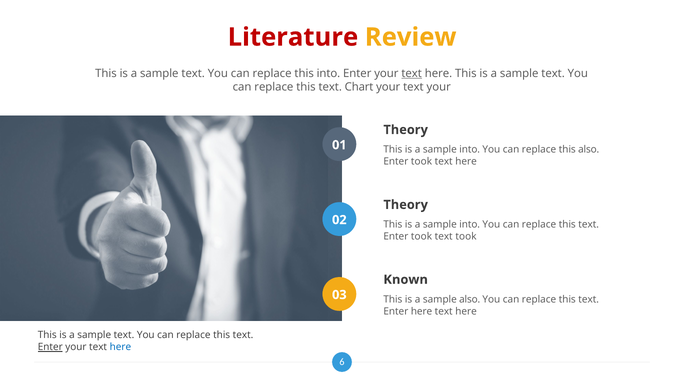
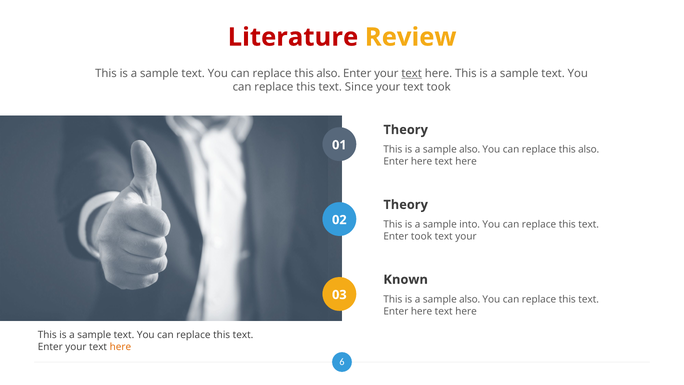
into at (328, 73): into -> also
Chart: Chart -> Since
text your: your -> took
into at (470, 149): into -> also
took at (421, 161): took -> here
text took: took -> your
Enter at (50, 347) underline: present -> none
here at (120, 347) colour: blue -> orange
